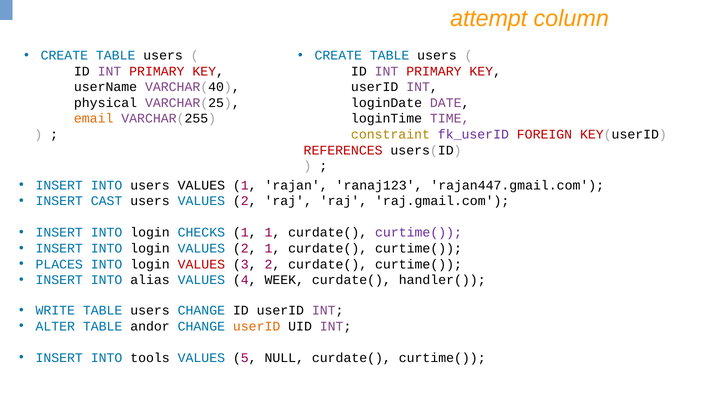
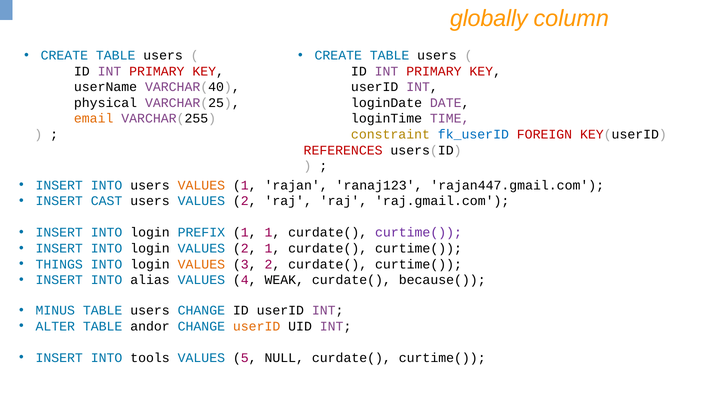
attempt: attempt -> globally
fk_userID colour: purple -> blue
VALUES at (201, 185) colour: black -> orange
CHECKS: CHECKS -> PREFIX
PLACES: PLACES -> THINGS
VALUES at (201, 264) colour: red -> orange
WEEK: WEEK -> WEAK
handler(: handler( -> because(
WRITE: WRITE -> MINUS
